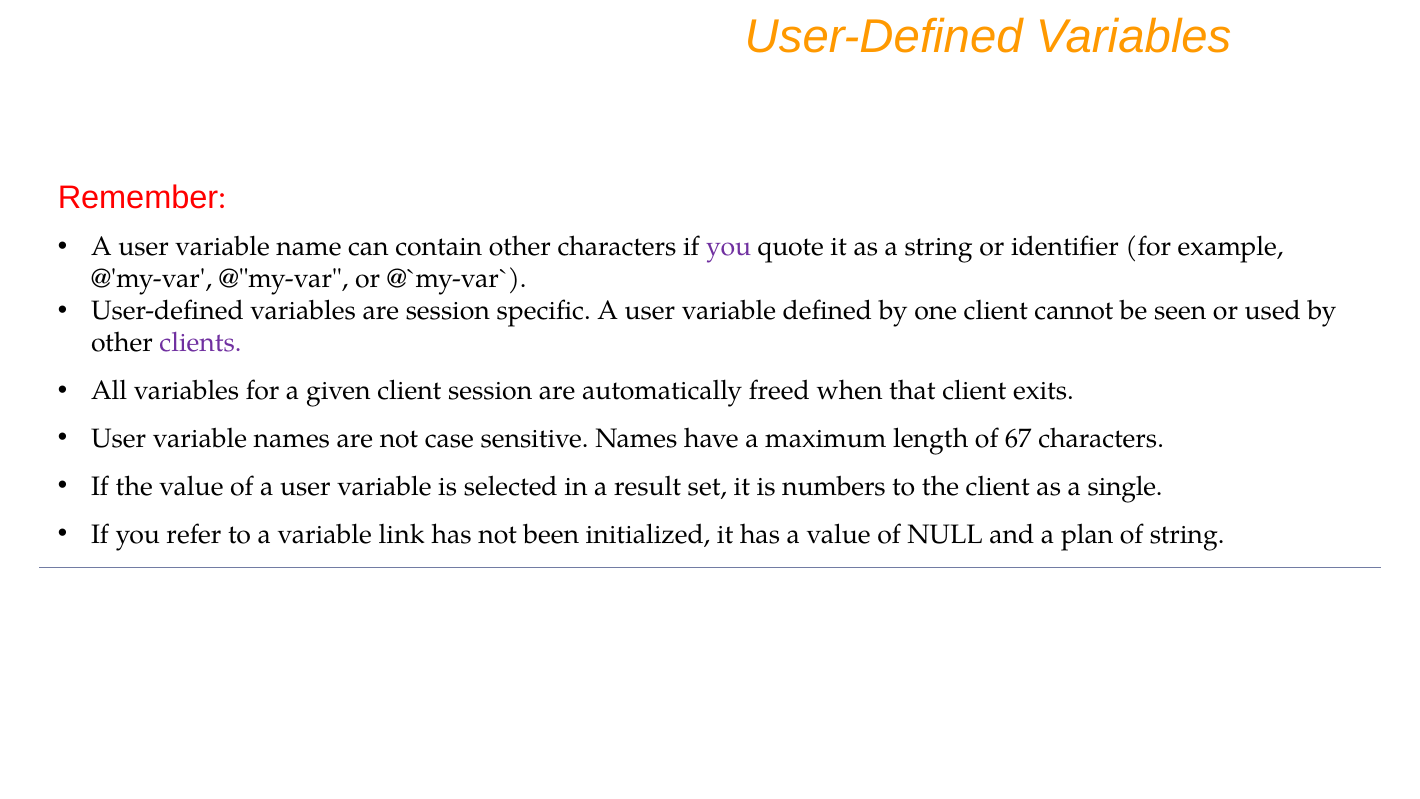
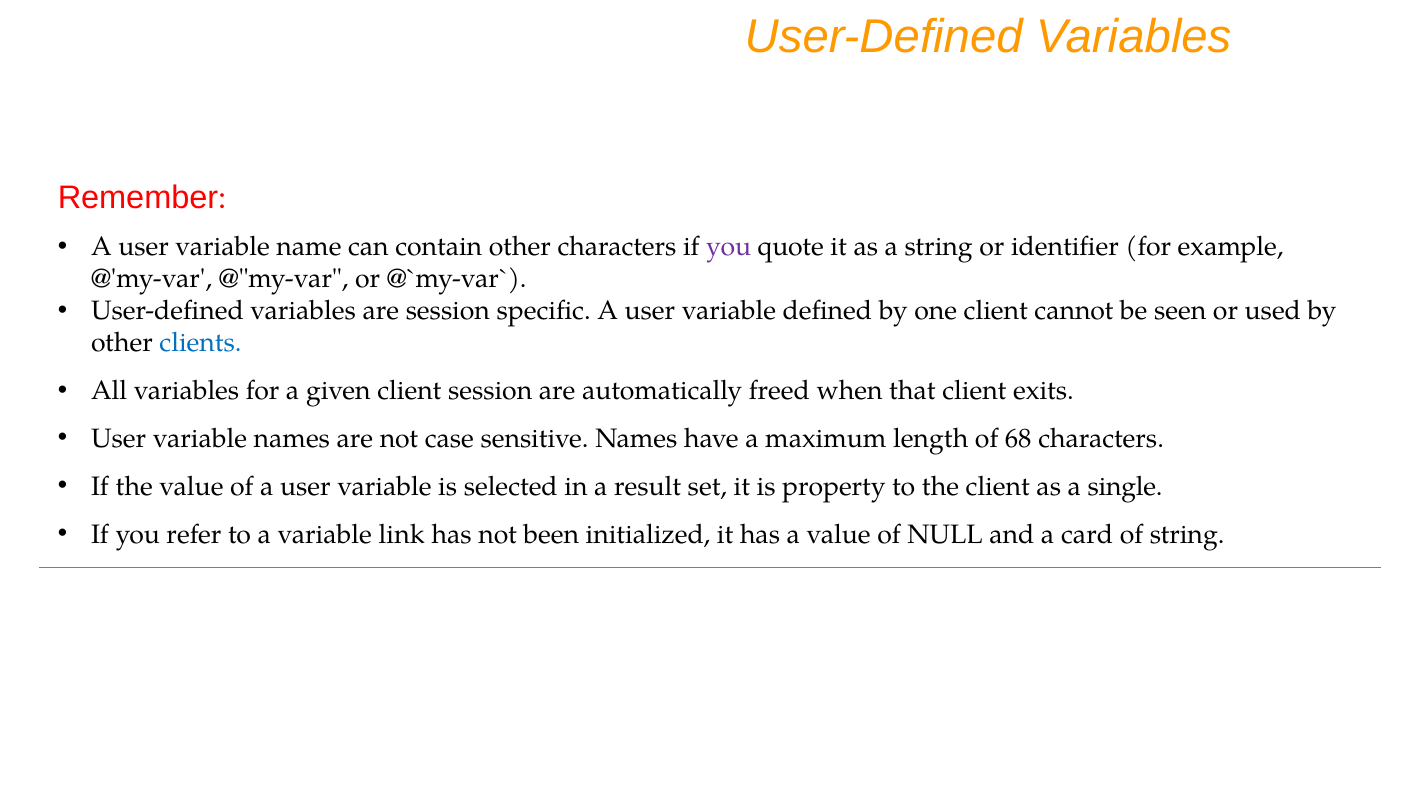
clients colour: purple -> blue
67: 67 -> 68
numbers: numbers -> property
plan: plan -> card
